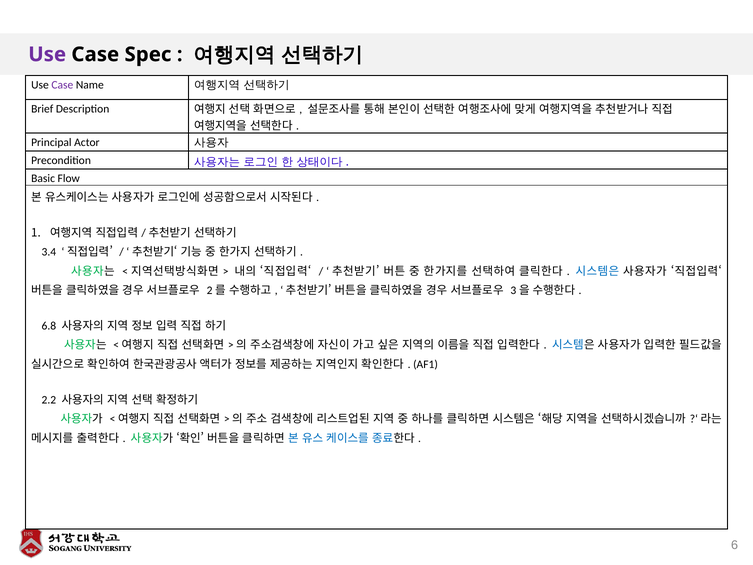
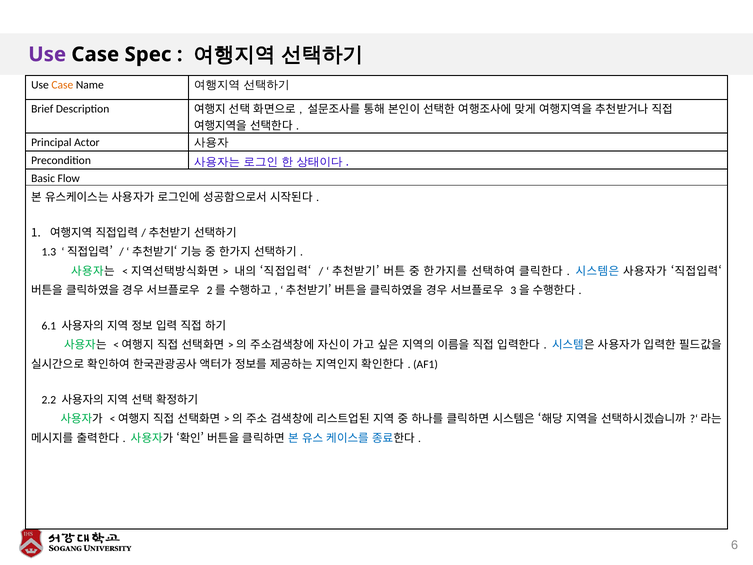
Case at (62, 85) colour: purple -> orange
3.4: 3.4 -> 1.3
6.8: 6.8 -> 6.1
